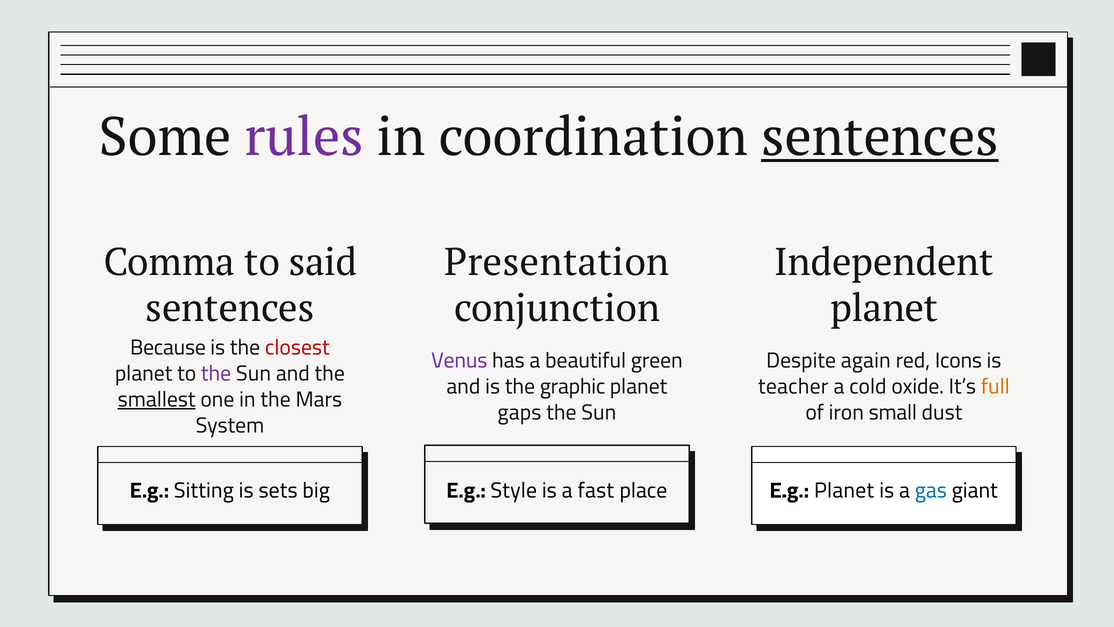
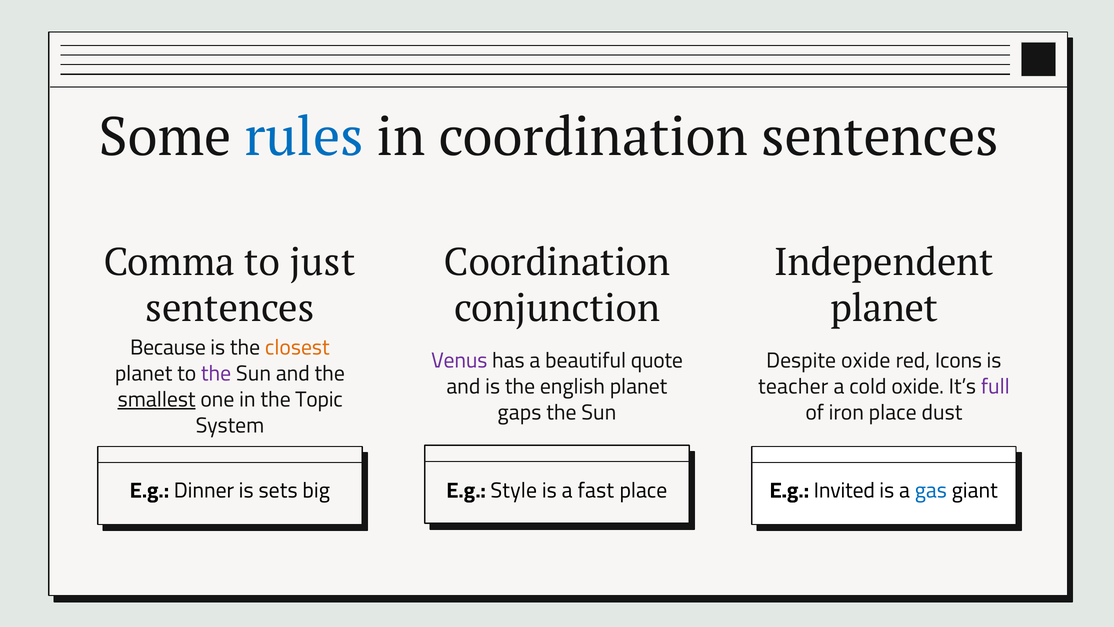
rules colour: purple -> blue
sentences at (880, 137) underline: present -> none
said: said -> just
Presentation at (557, 262): Presentation -> Coordination
closest colour: red -> orange
green: green -> quote
Despite again: again -> oxide
graphic: graphic -> english
full colour: orange -> purple
Mars: Mars -> Topic
iron small: small -> place
Sitting: Sitting -> Dinner
E.g Planet: Planet -> Invited
